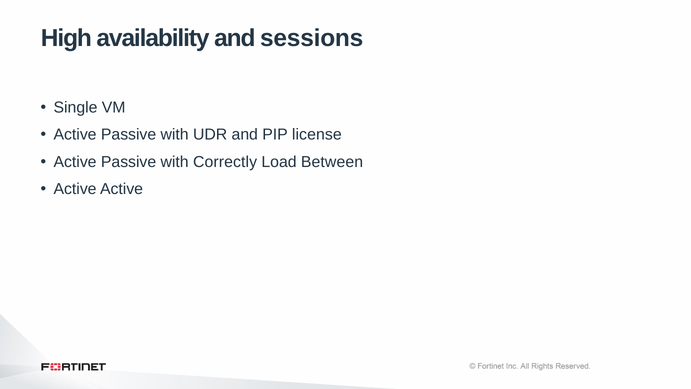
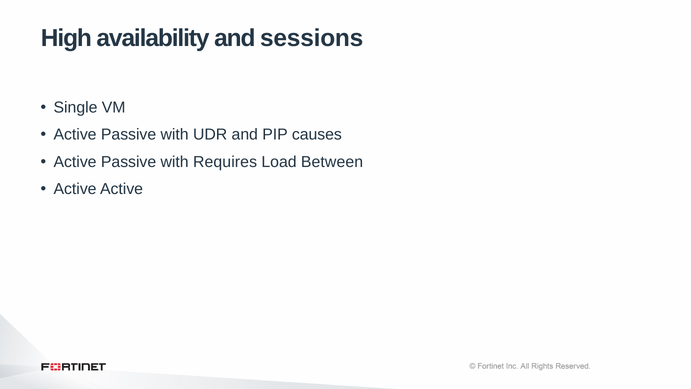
license: license -> causes
Correctly: Correctly -> Requires
